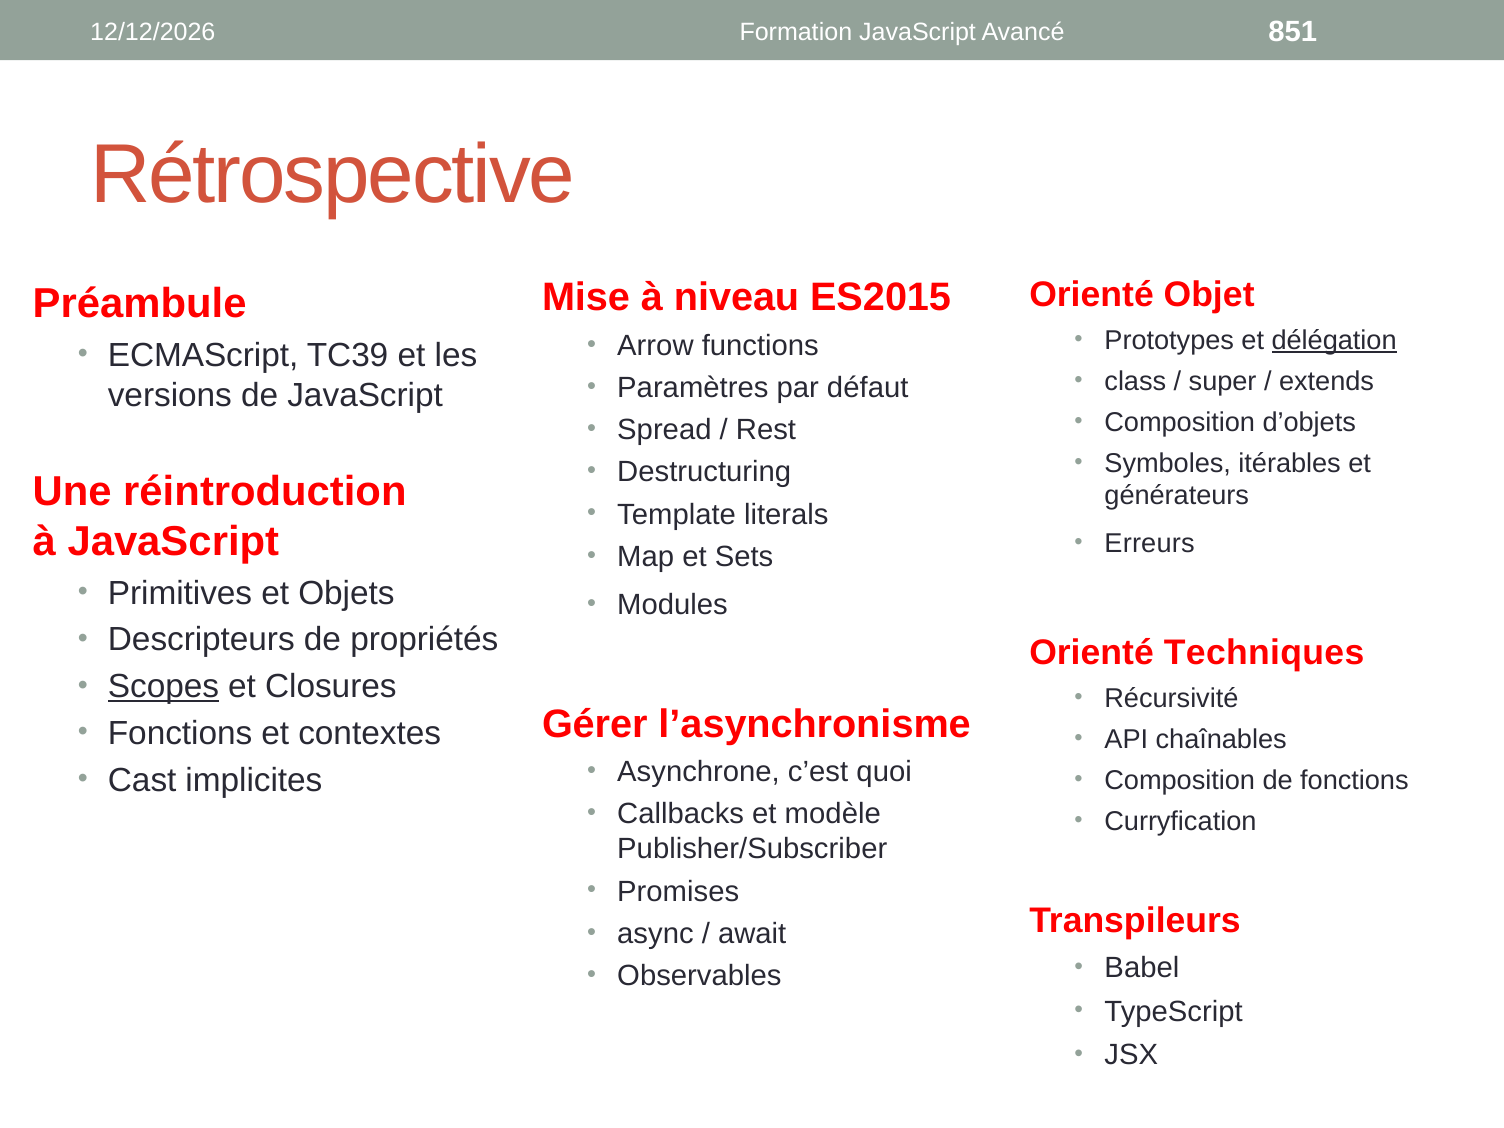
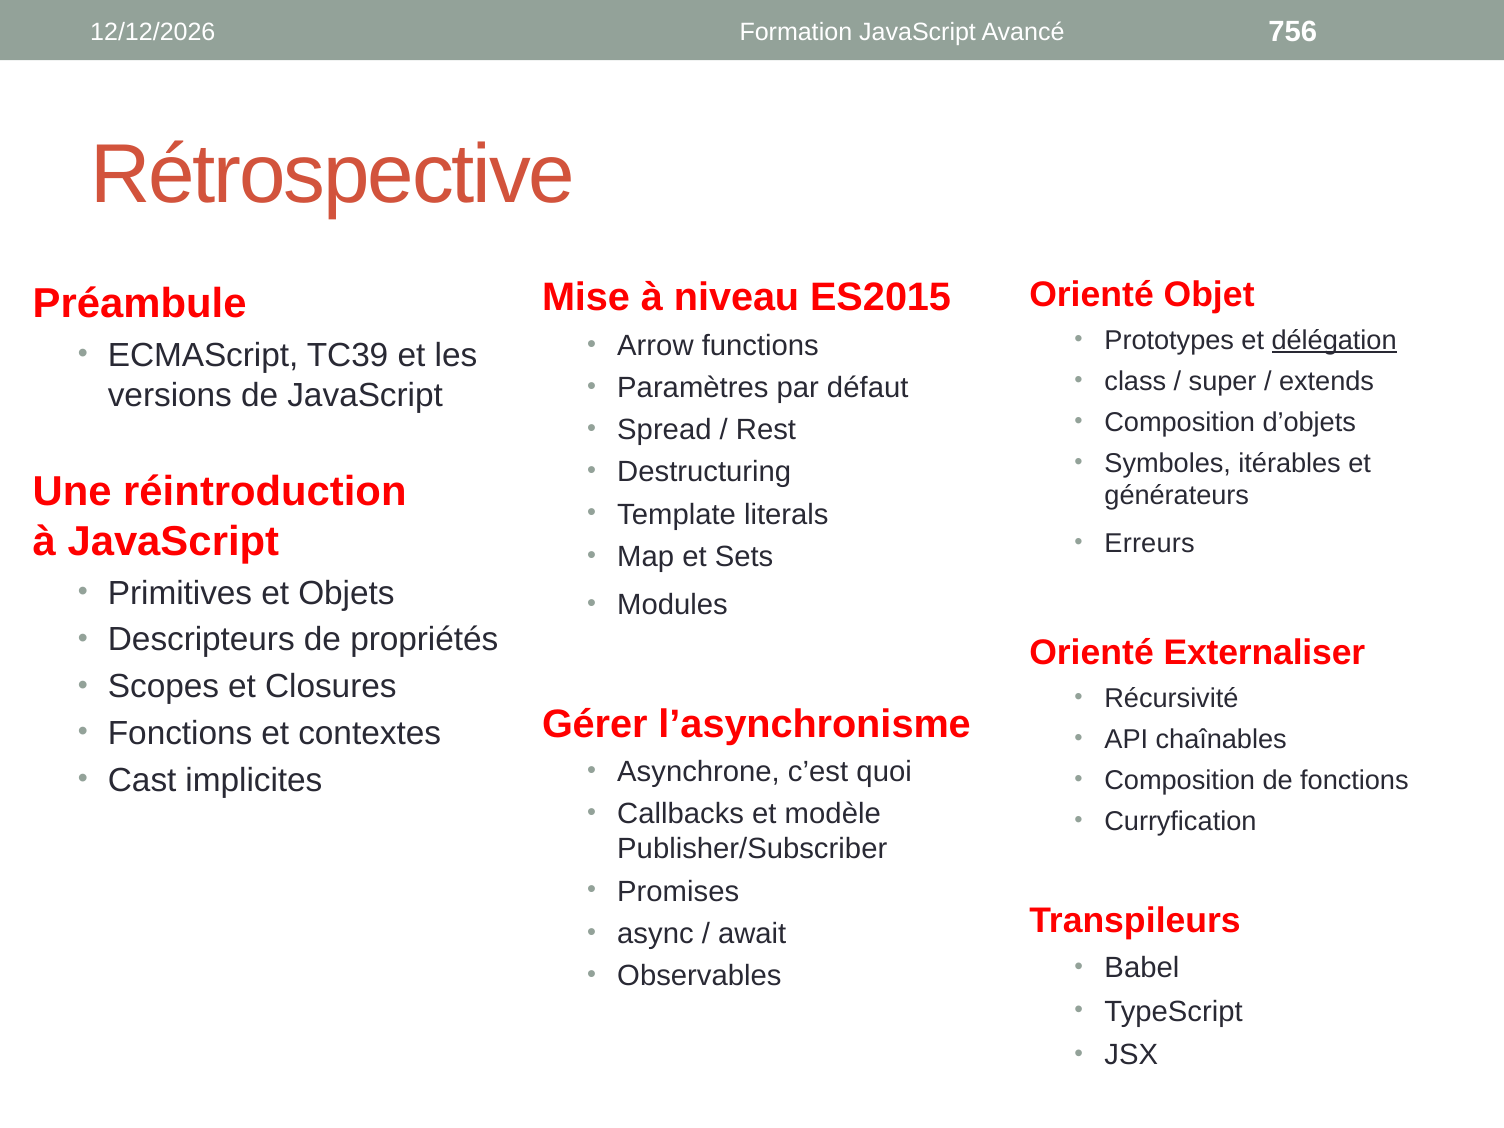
851: 851 -> 756
Techniques: Techniques -> Externaliser
Scopes underline: present -> none
